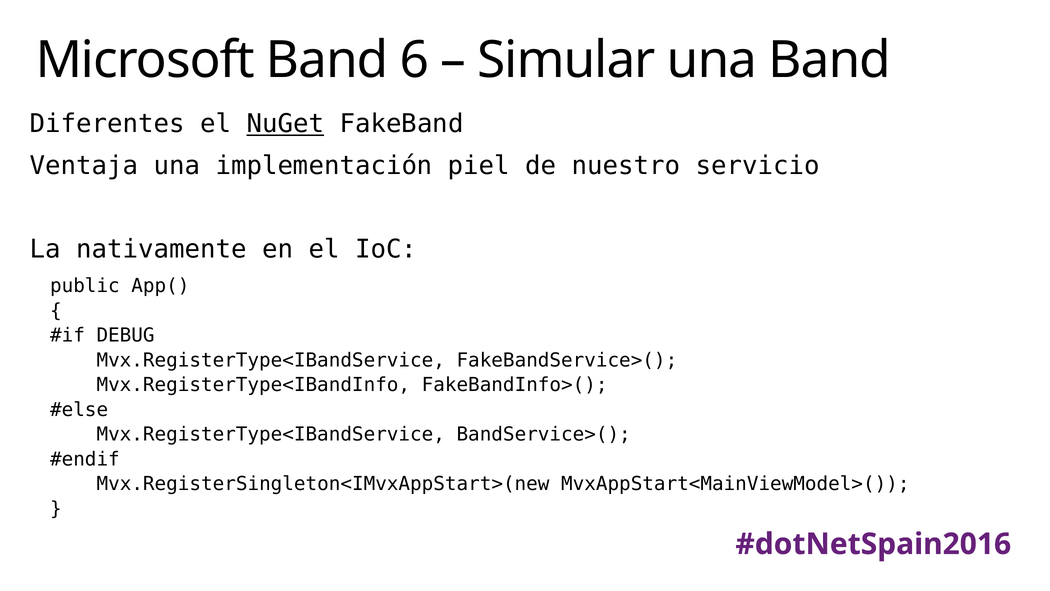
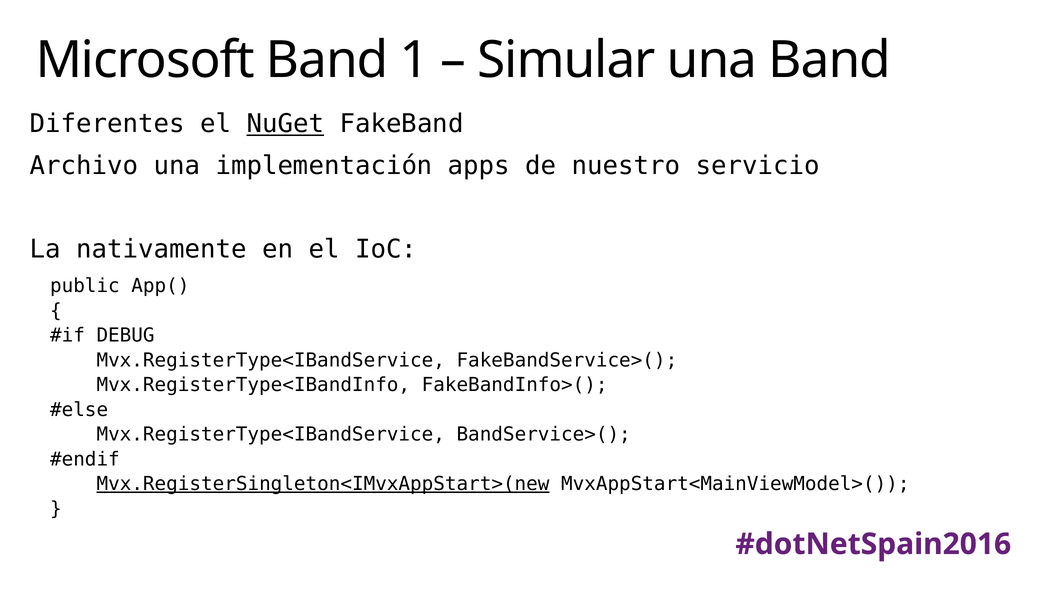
6: 6 -> 1
Ventaja: Ventaja -> Archivo
piel: piel -> apps
Mvx.RegisterSingleton<IMvxAppStart>(new underline: none -> present
